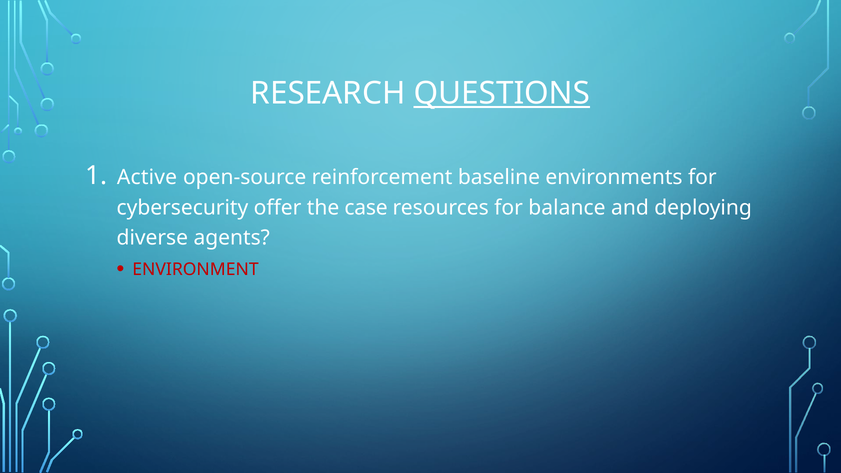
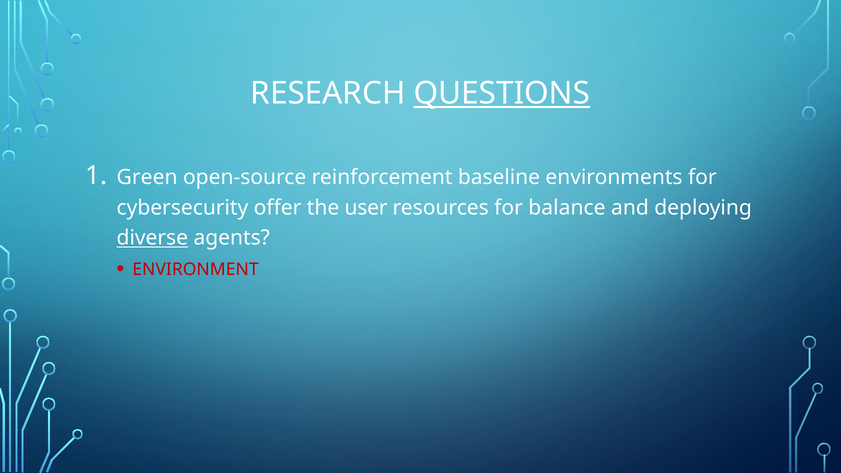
Active: Active -> Green
case: case -> user
diverse underline: none -> present
